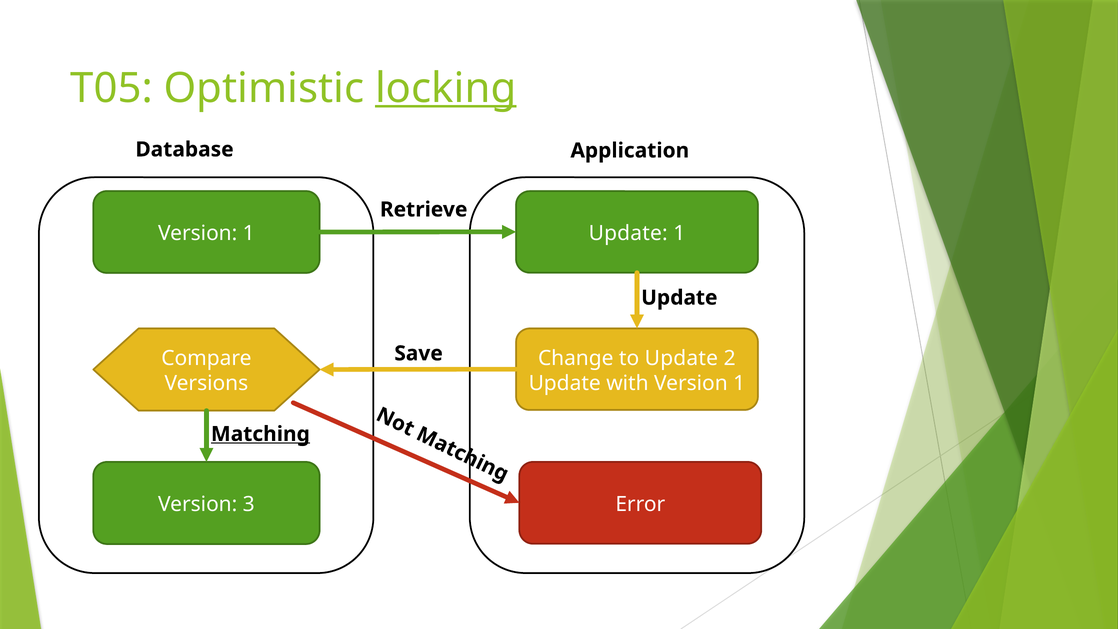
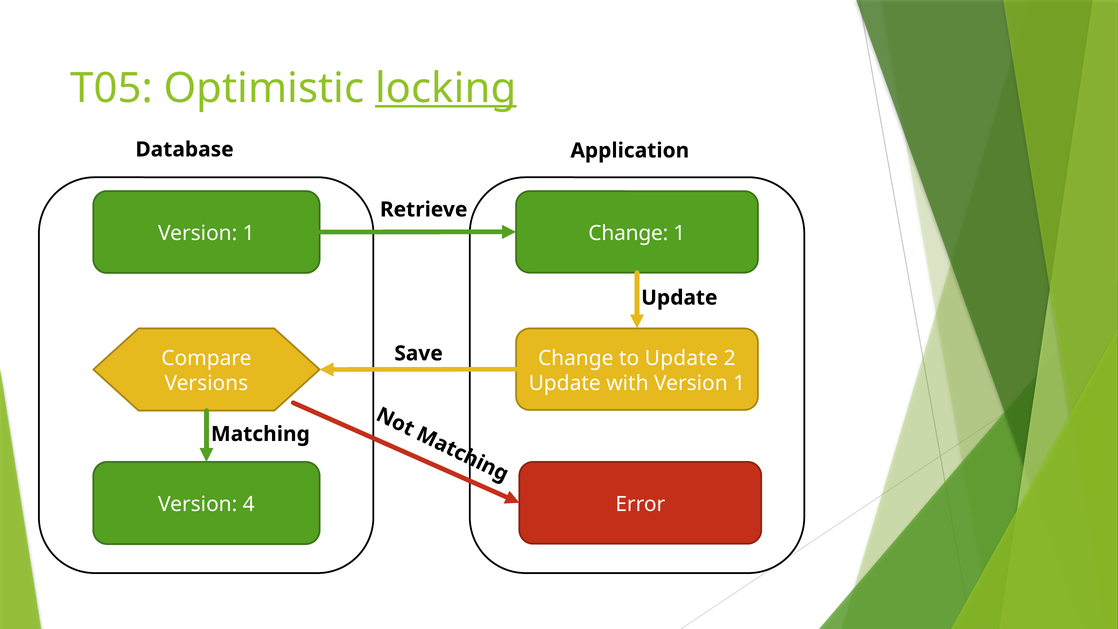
Version 1 Update: Update -> Change
Matching underline: present -> none
3: 3 -> 4
